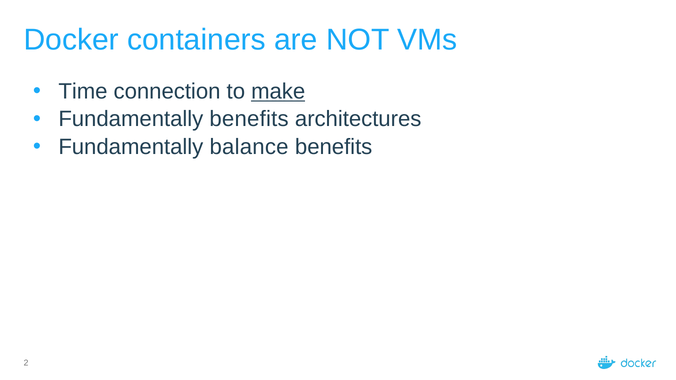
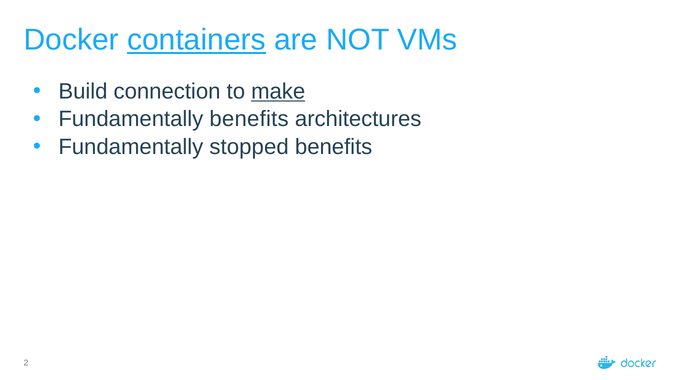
containers underline: none -> present
Time: Time -> Build
balance: balance -> stopped
